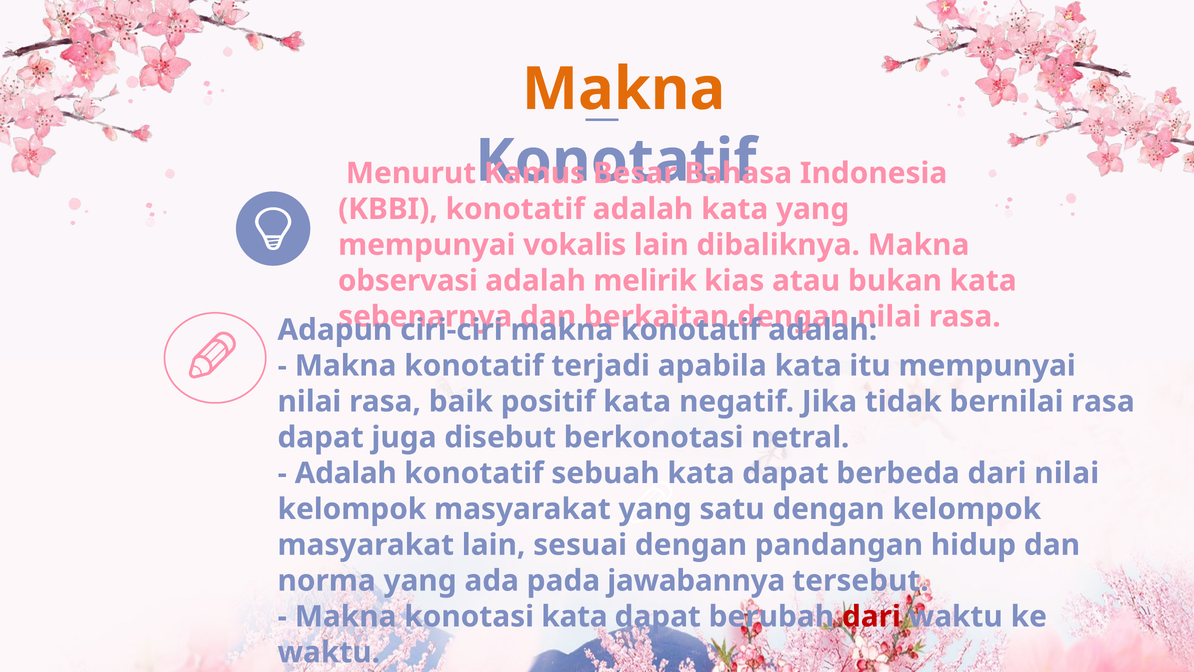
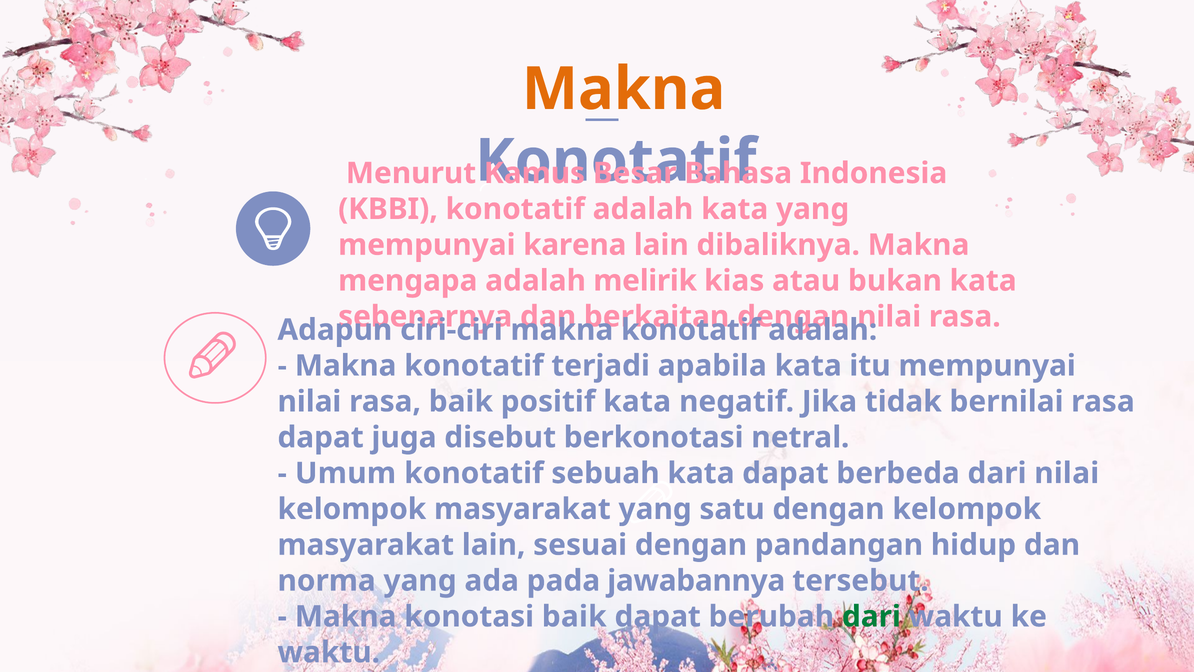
vokalis: vokalis -> karena
observasi: observasi -> mengapa
Adalah at (346, 473): Adalah -> Umum
konotasi kata: kata -> baik
dari at (871, 616) colour: red -> green
